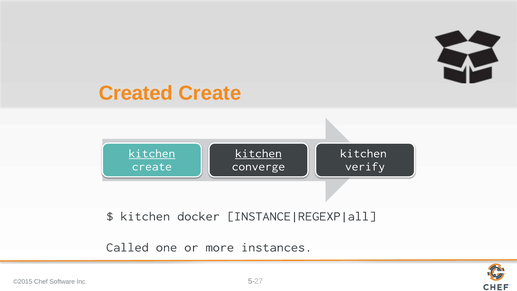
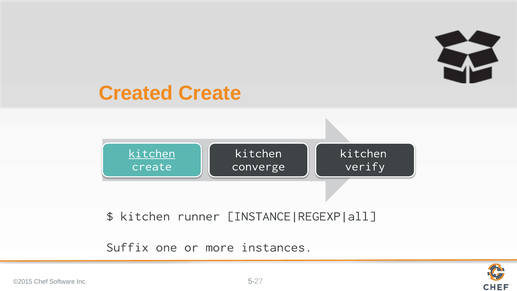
kitchen at (258, 153) underline: present -> none
docker: docker -> runner
Called: Called -> Suffix
